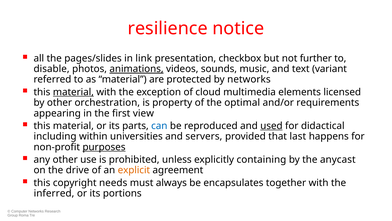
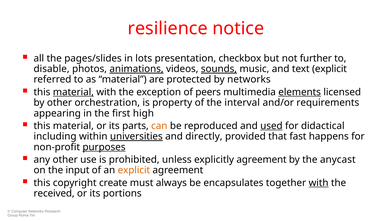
link: link -> lots
sounds underline: none -> present
text variant: variant -> explicit
cloud: cloud -> peers
elements underline: none -> present
optimal: optimal -> interval
view: view -> high
can colour: blue -> orange
universities underline: none -> present
servers: servers -> directly
last: last -> fast
explicitly containing: containing -> agreement
drive: drive -> input
needs: needs -> create
with at (319, 182) underline: none -> present
inferred: inferred -> received
